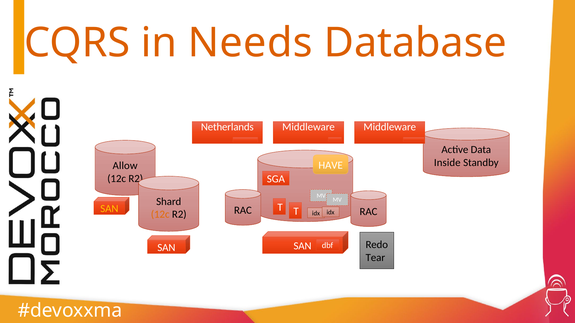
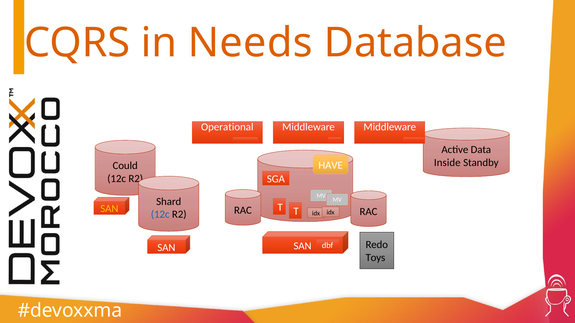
Netherlands: Netherlands -> Operational
Allow: Allow -> Could
12c at (160, 215) colour: orange -> blue
Tear: Tear -> Toys
